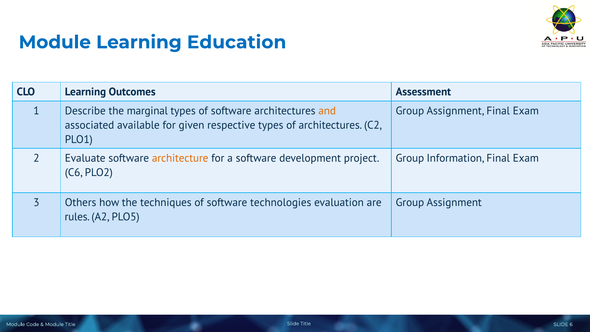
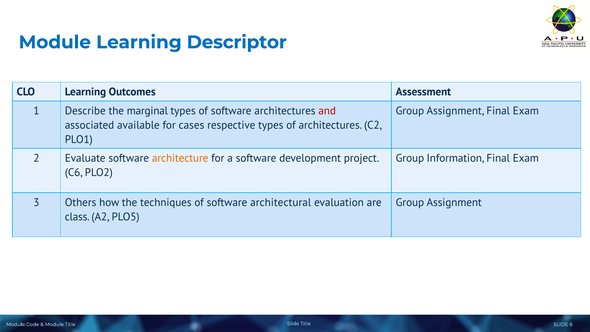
Education: Education -> Descriptor
and colour: orange -> red
given: given -> cases
technologies: technologies -> architectural
rules: rules -> class
